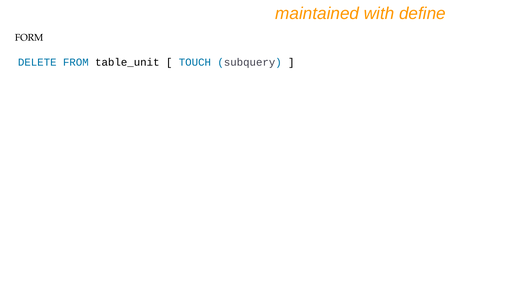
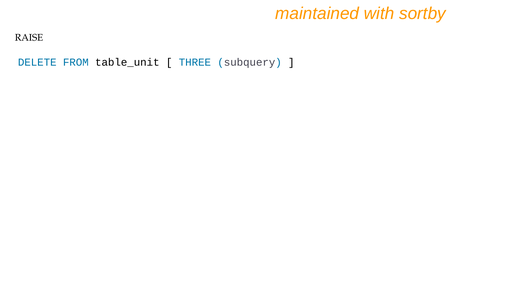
define: define -> sortby
FORM: FORM -> RAISE
TOUCH: TOUCH -> THREE
